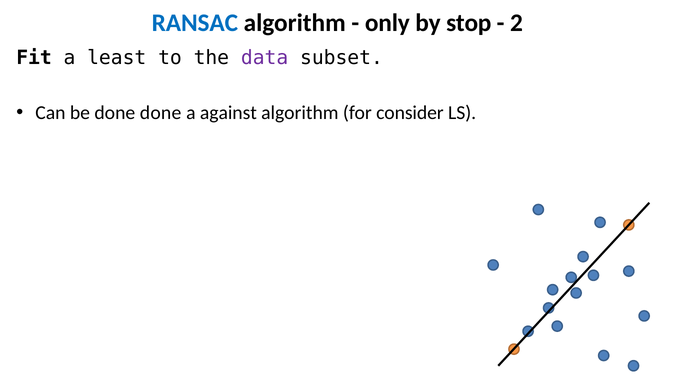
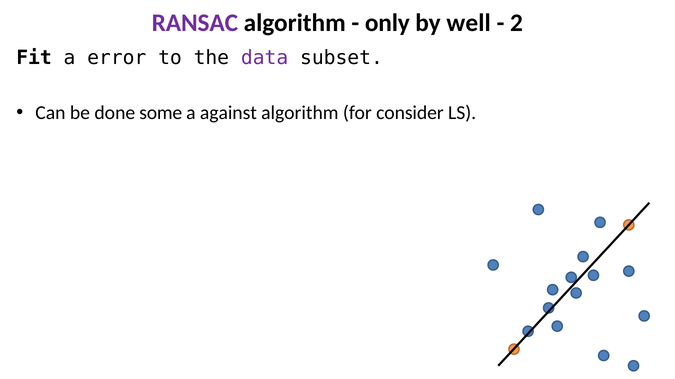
RANSAC colour: blue -> purple
stop: stop -> well
least: least -> error
done done: done -> some
